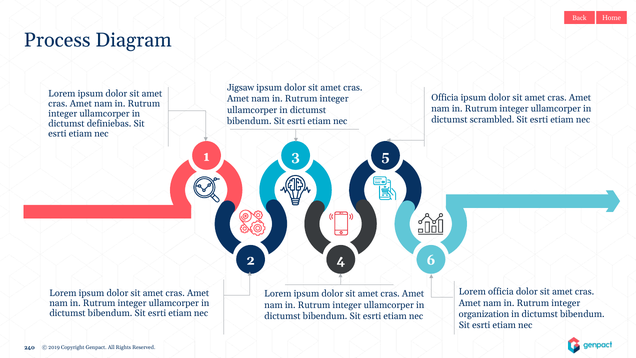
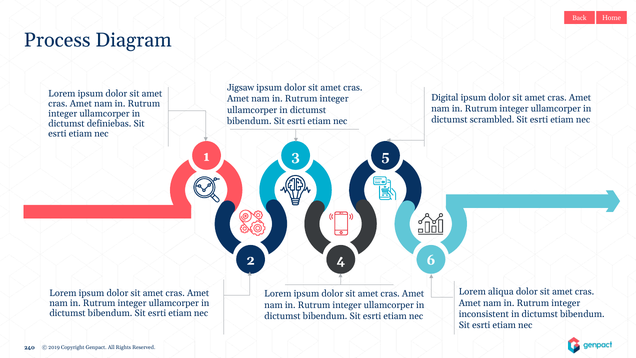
Officia at (445, 97): Officia -> Digital
Lorem officia: officia -> aliqua
organization: organization -> inconsistent
